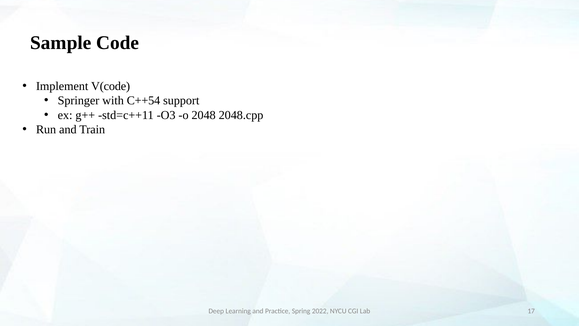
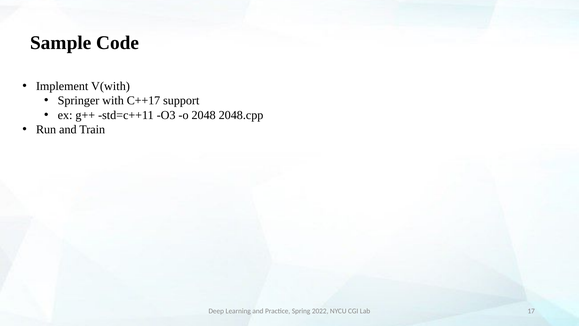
V(code: V(code -> V(with
C++54: C++54 -> C++17
